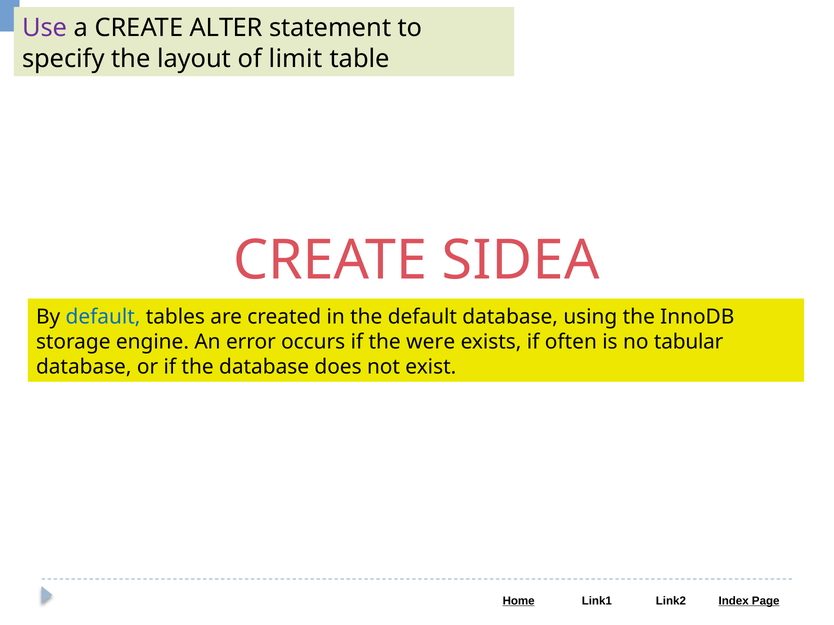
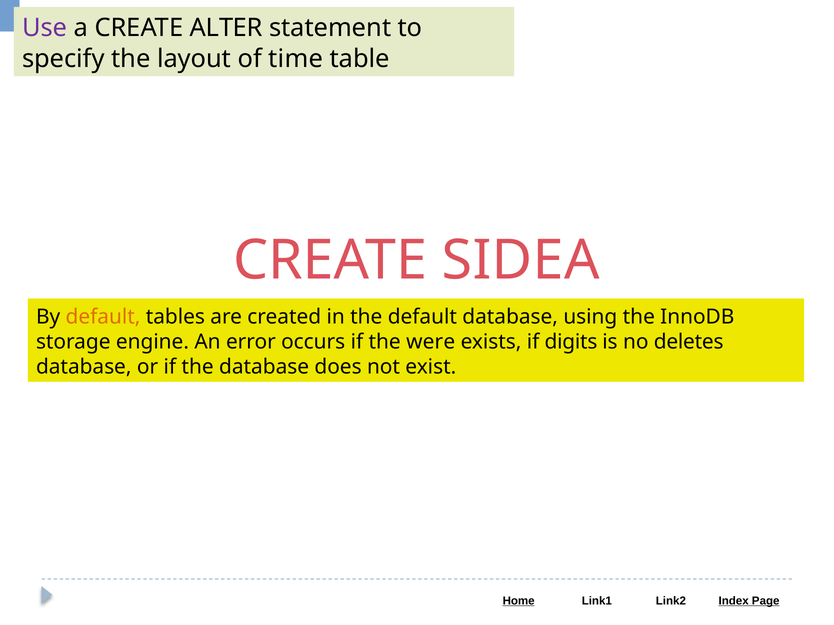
limit: limit -> time
default at (103, 317) colour: blue -> orange
often: often -> digits
tabular: tabular -> deletes
